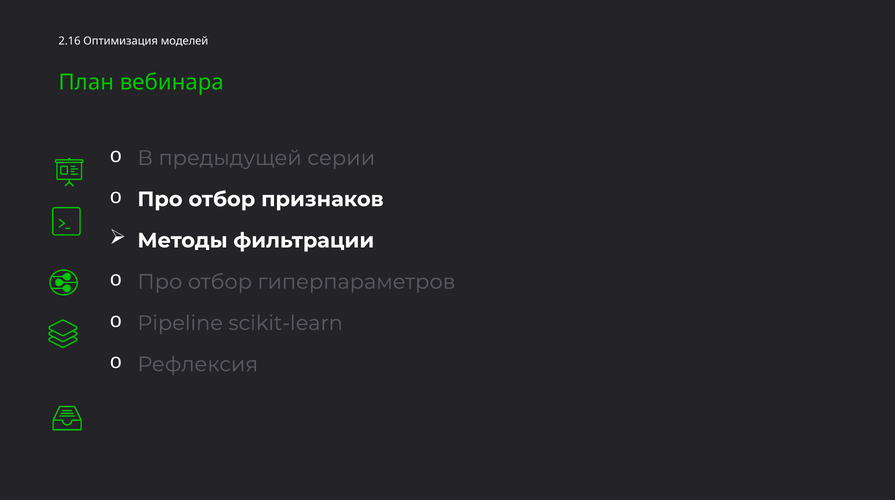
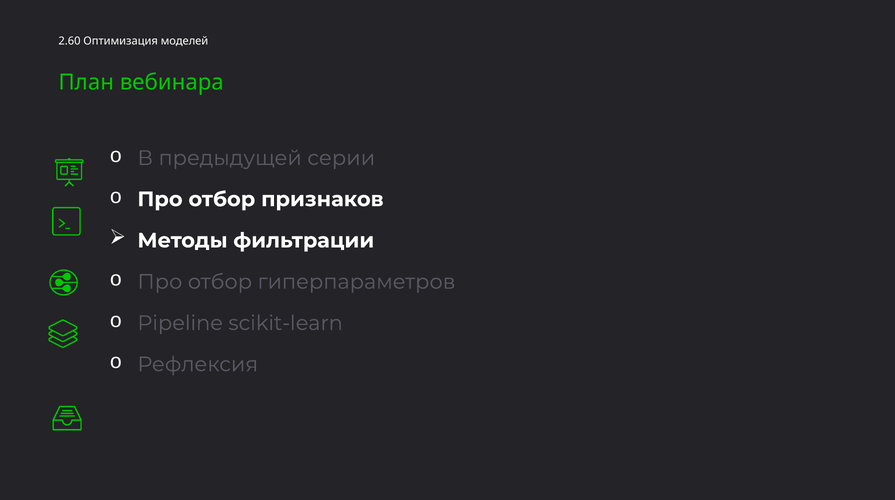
2.16: 2.16 -> 2.60
